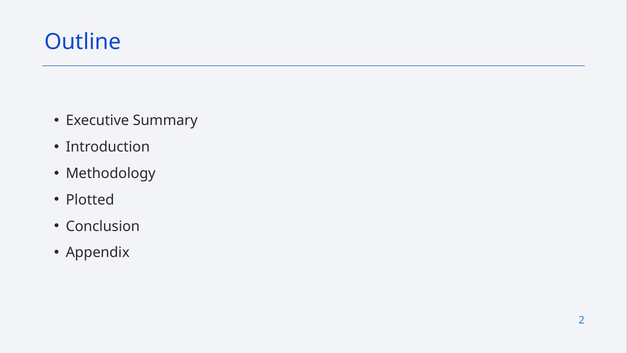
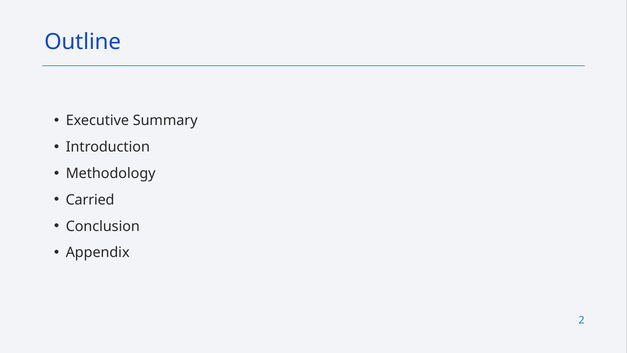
Plotted: Plotted -> Carried
